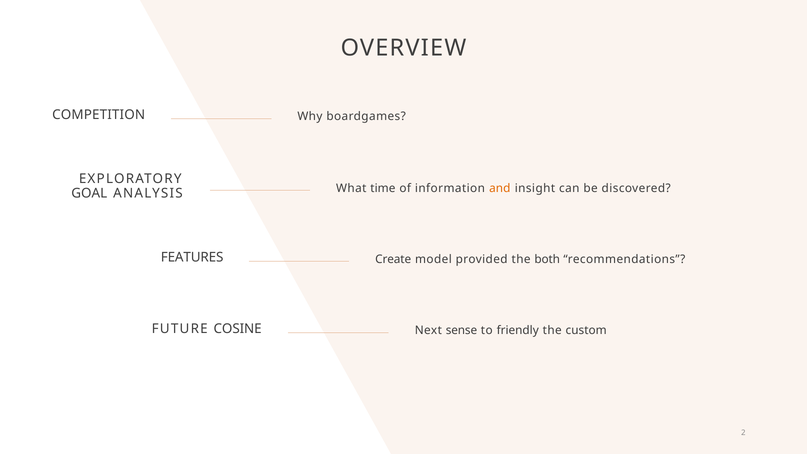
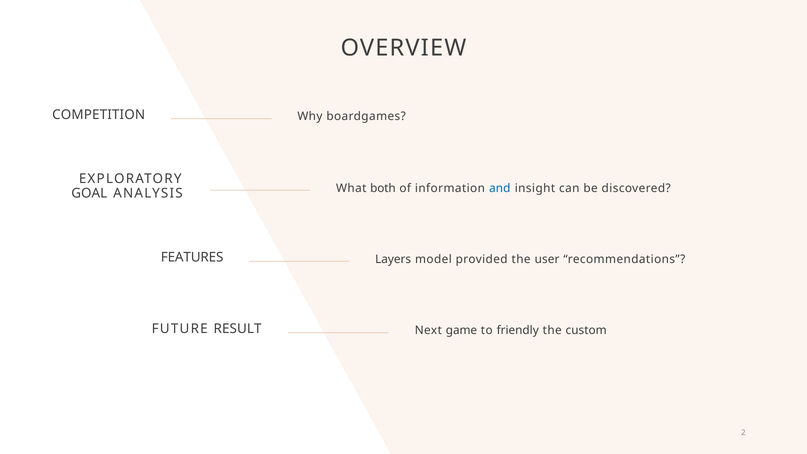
time: time -> both
and colour: orange -> blue
Create: Create -> Layers
both: both -> user
COSINE: COSINE -> RESULT
sense: sense -> game
